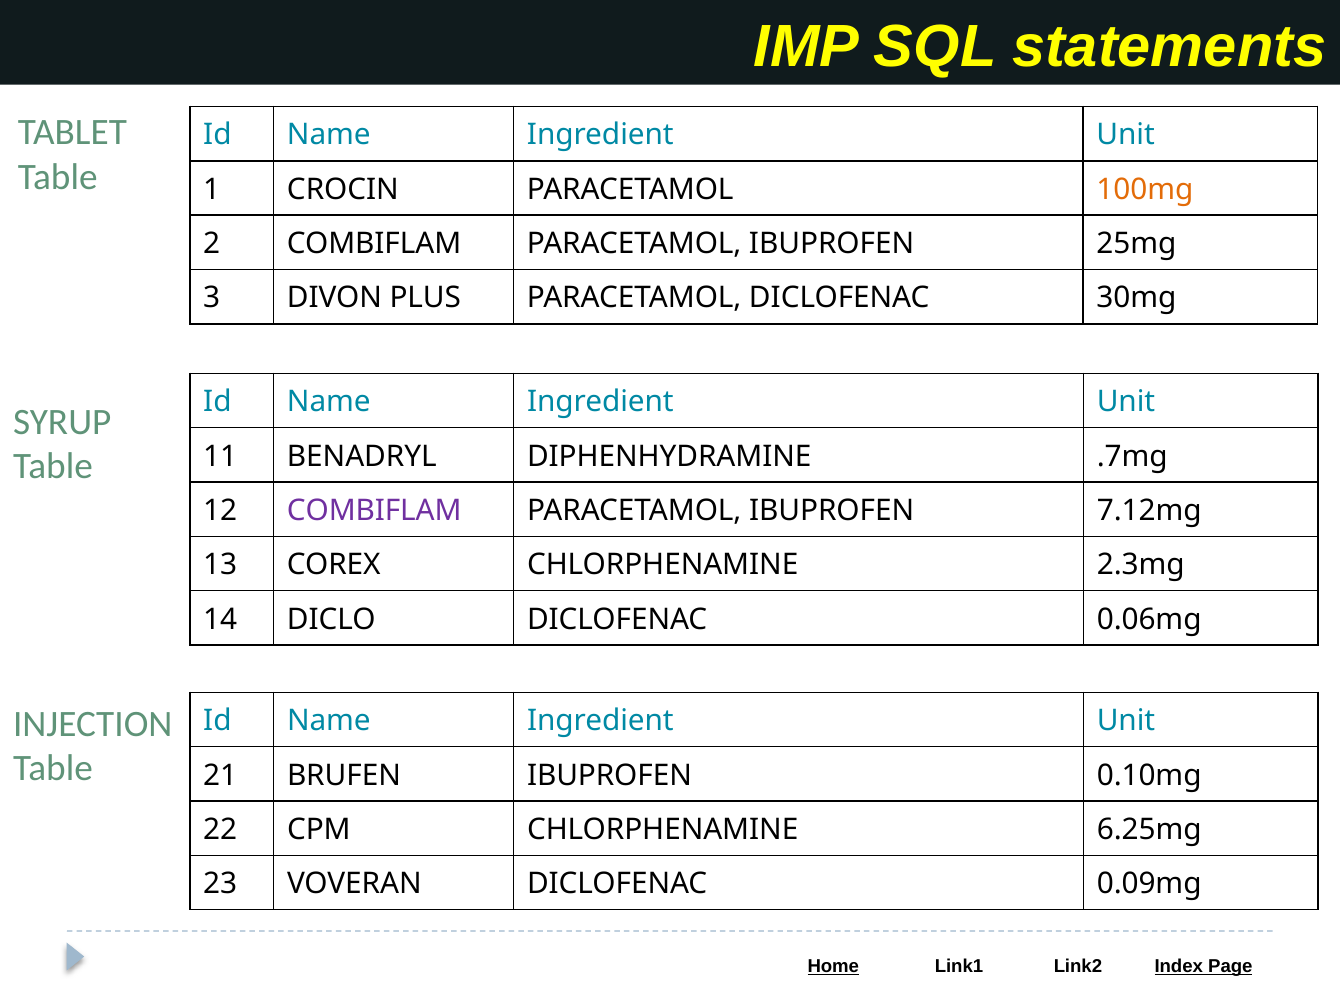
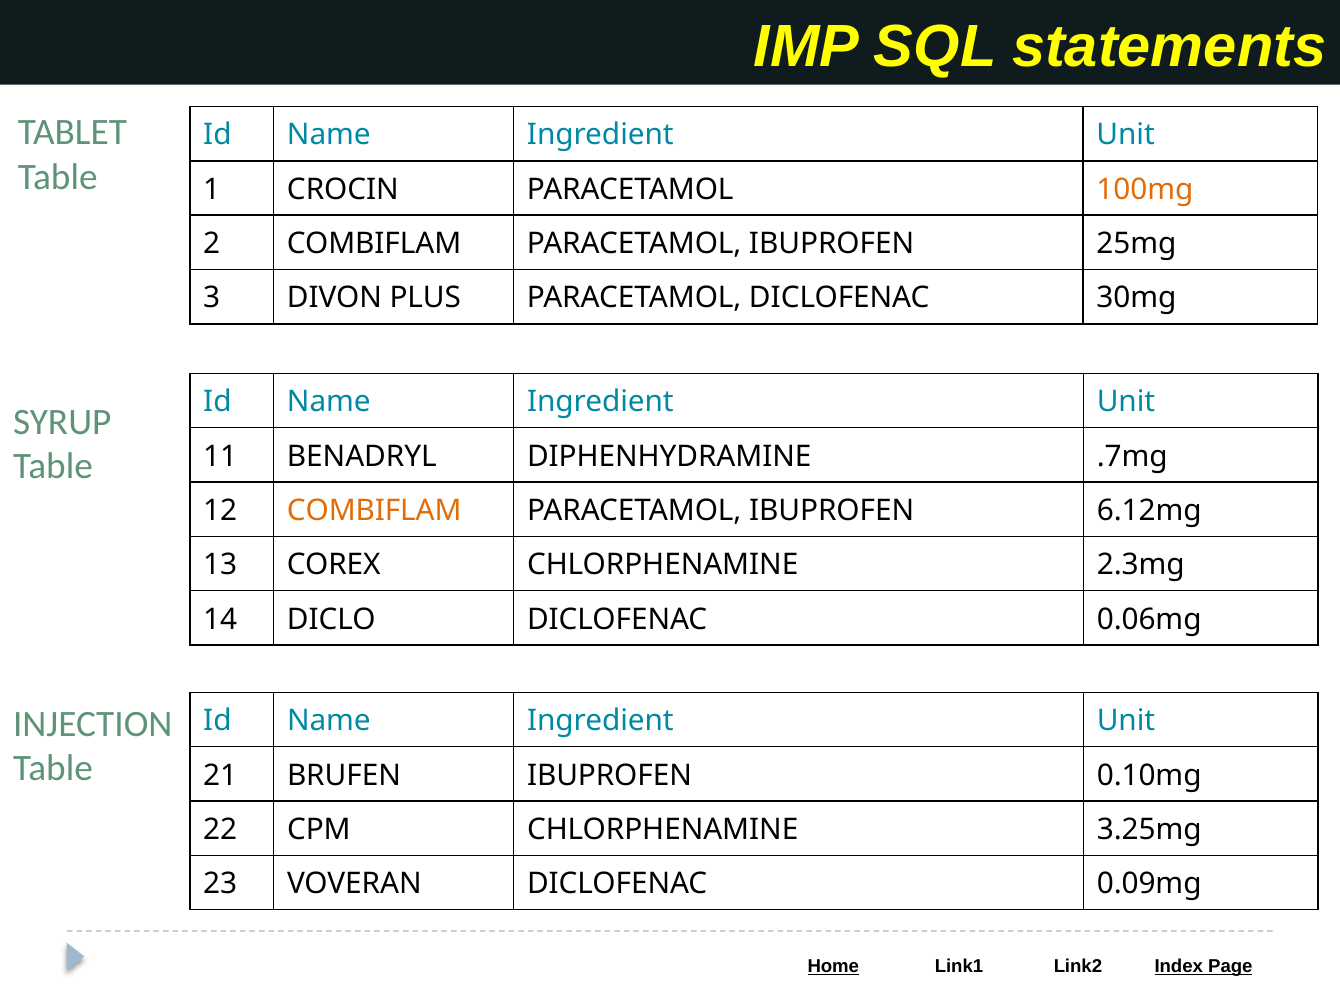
COMBIFLAM at (374, 511) colour: purple -> orange
7.12mg: 7.12mg -> 6.12mg
6.25mg: 6.25mg -> 3.25mg
